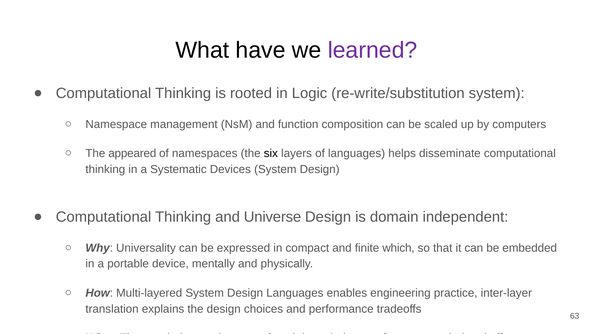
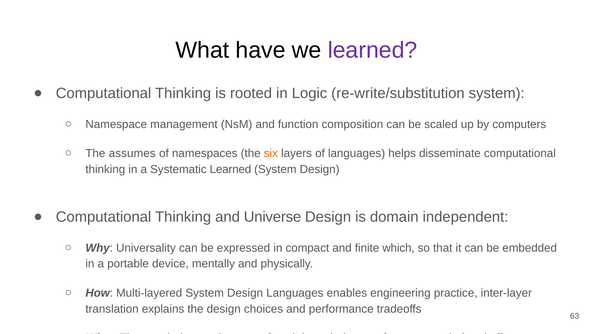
appeared: appeared -> assumes
six colour: black -> orange
Systematic Devices: Devices -> Learned
